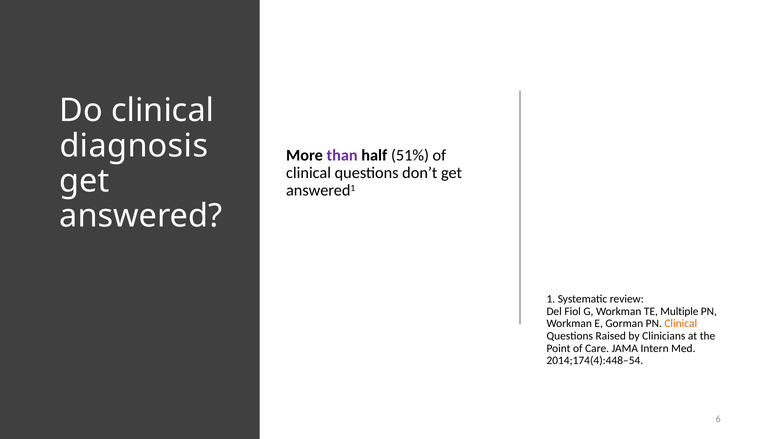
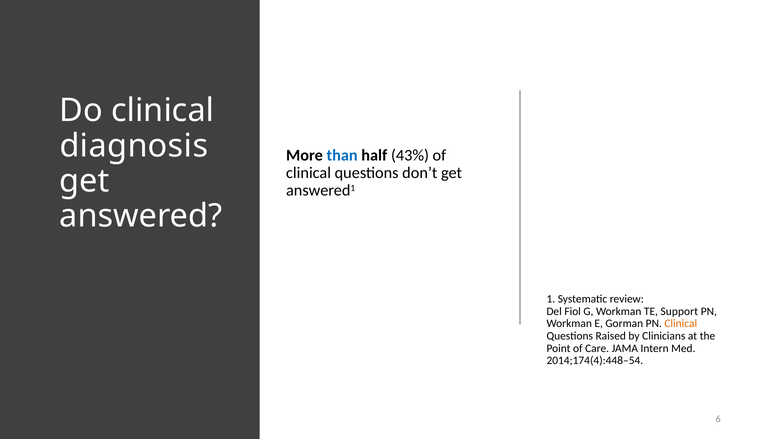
than colour: purple -> blue
51%: 51% -> 43%
Multiple: Multiple -> Support
